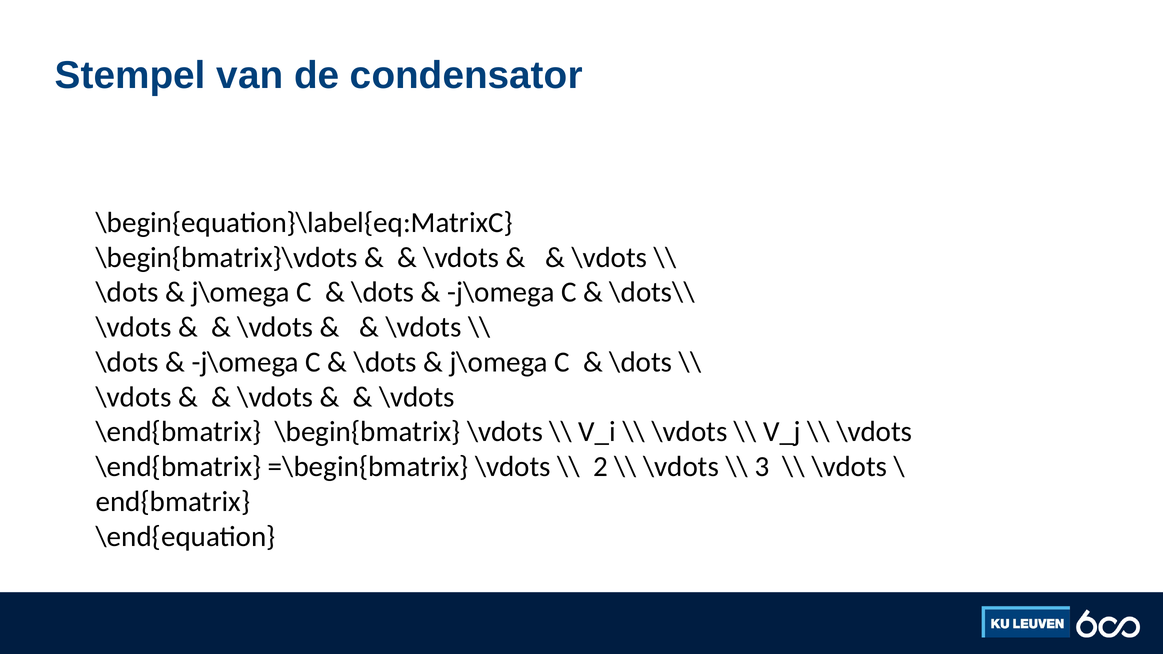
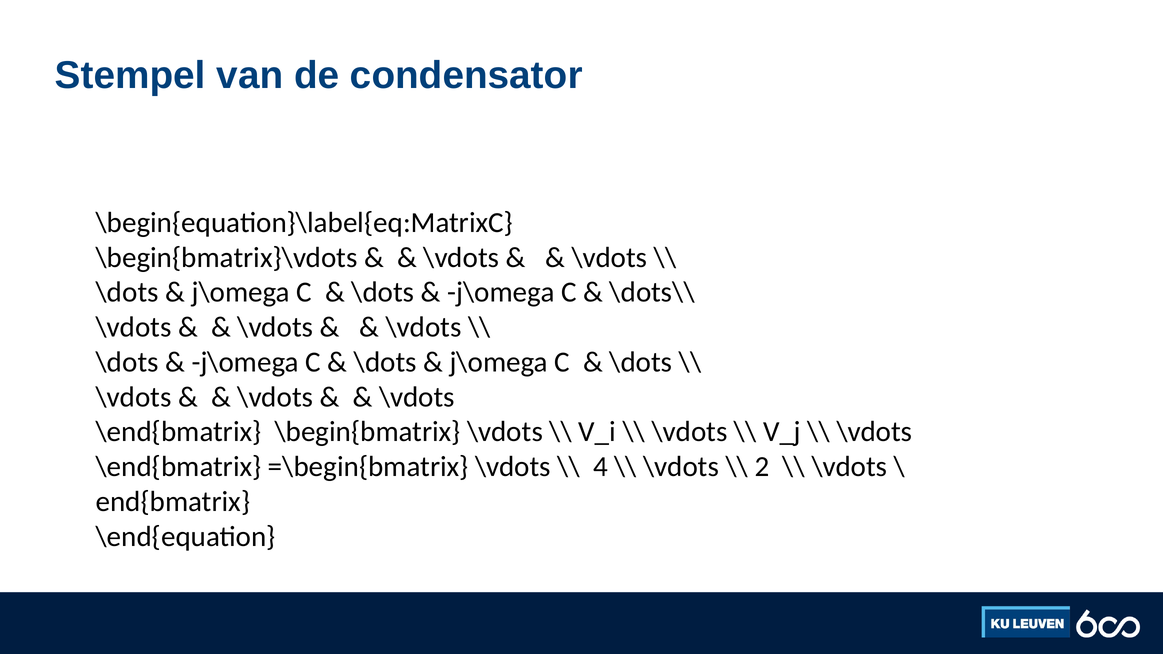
2: 2 -> 4
3: 3 -> 2
